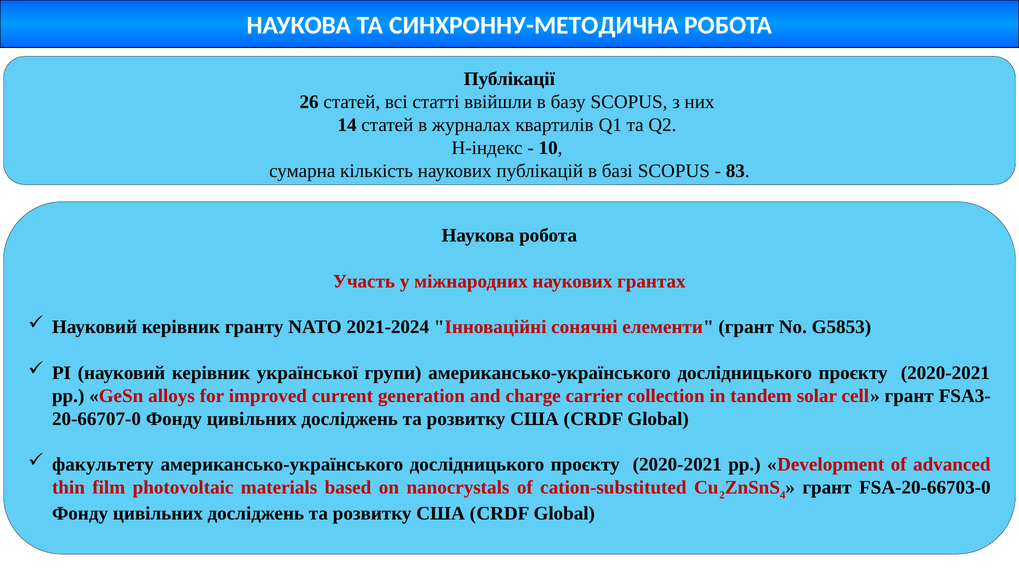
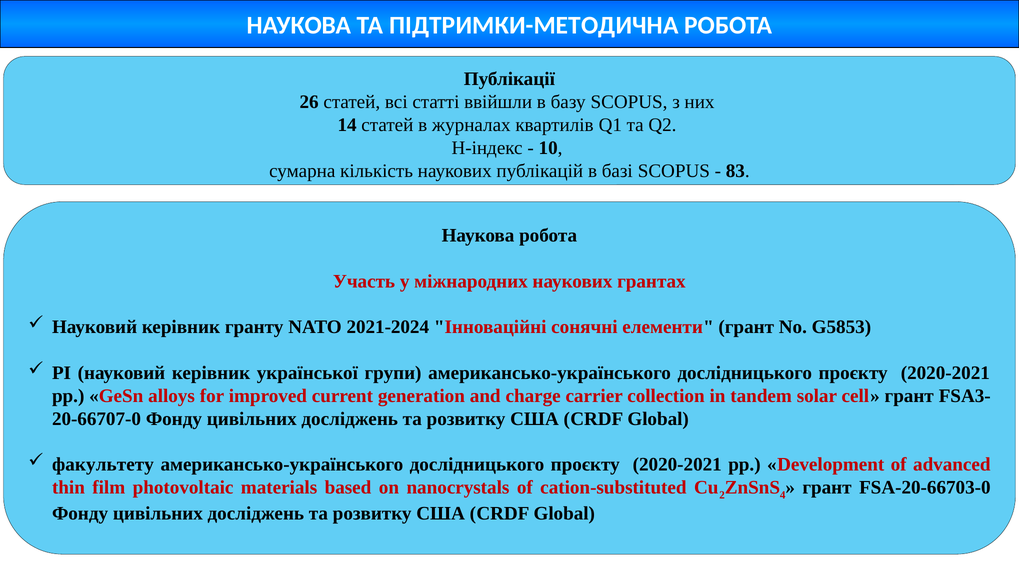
СИНХРОННУ-МЕТОДИЧНА: СИНХРОННУ-МЕТОДИЧНА -> ПІДТРИМКИ-МЕТОДИЧНА
